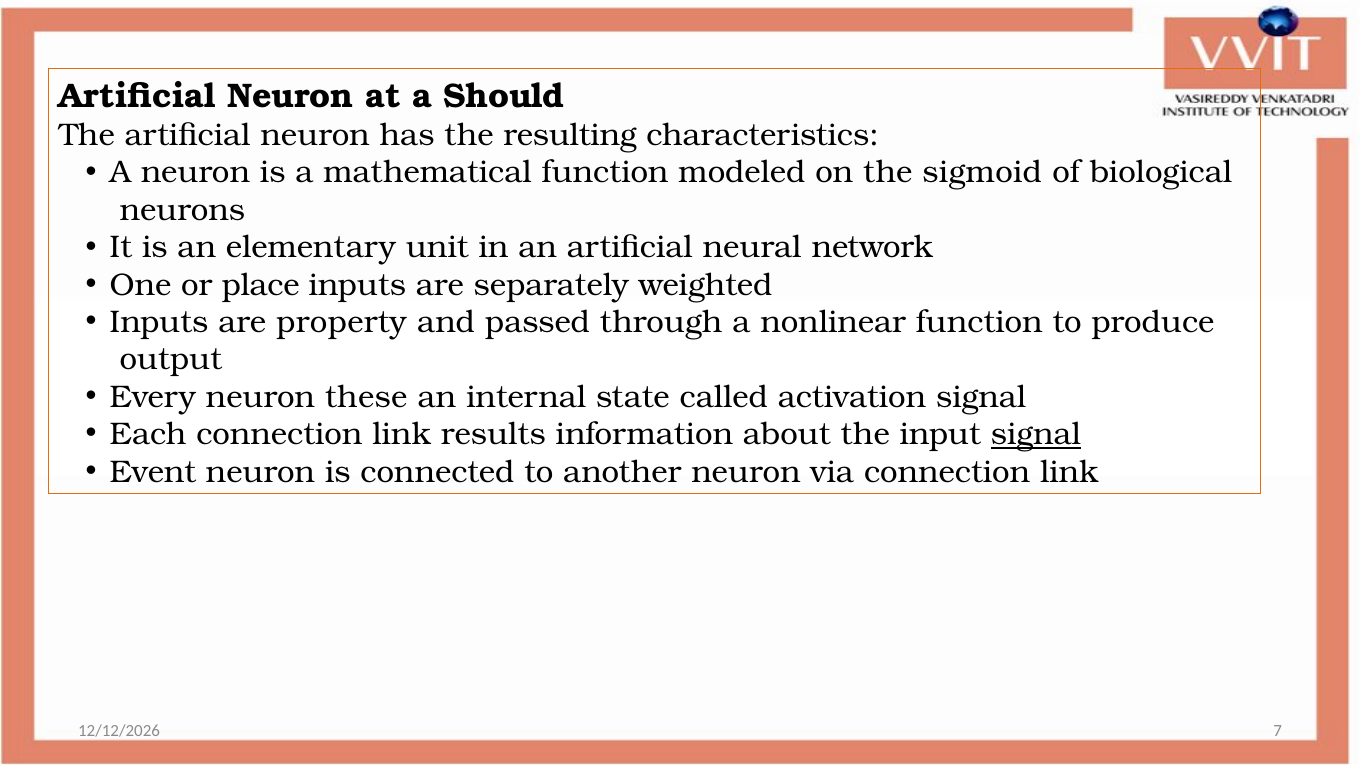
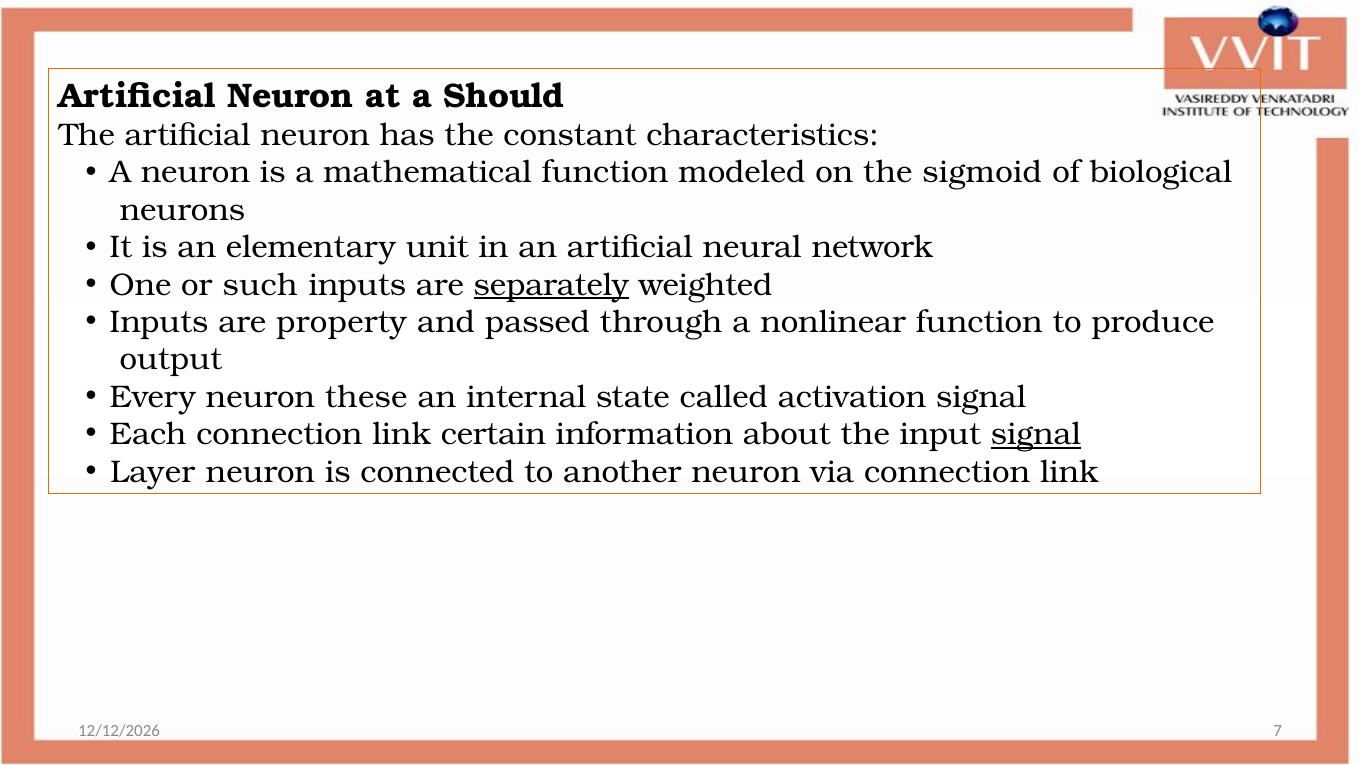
resulting: resulting -> constant
place: place -> such
separately underline: none -> present
results: results -> certain
Event: Event -> Layer
